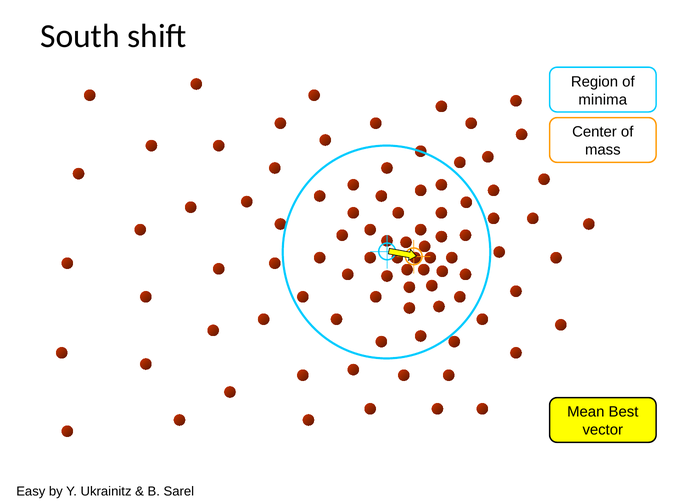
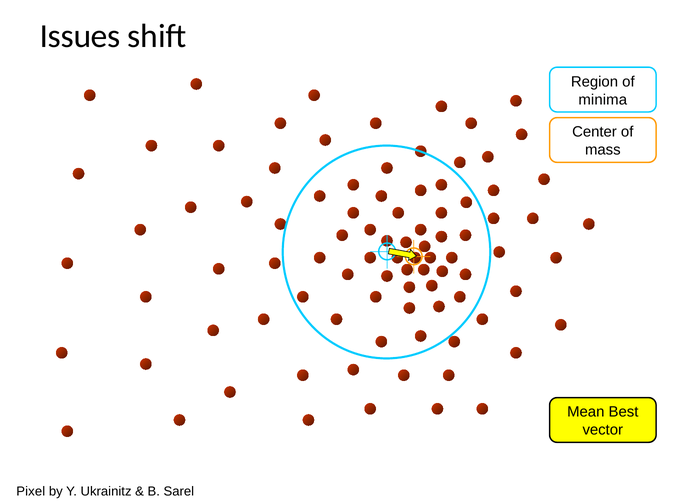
South: South -> Issues
Easy: Easy -> Pixel
